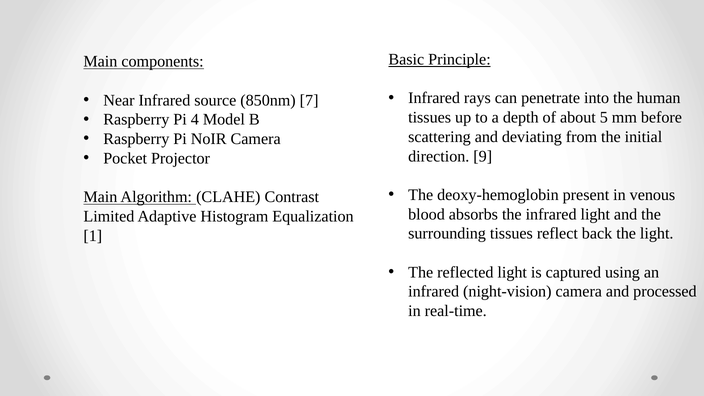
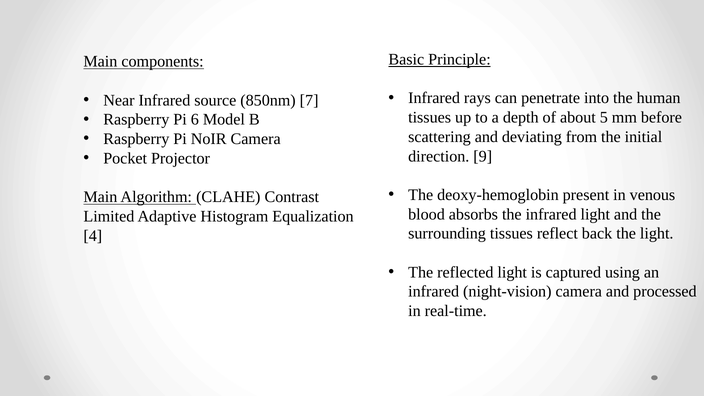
4: 4 -> 6
1: 1 -> 4
